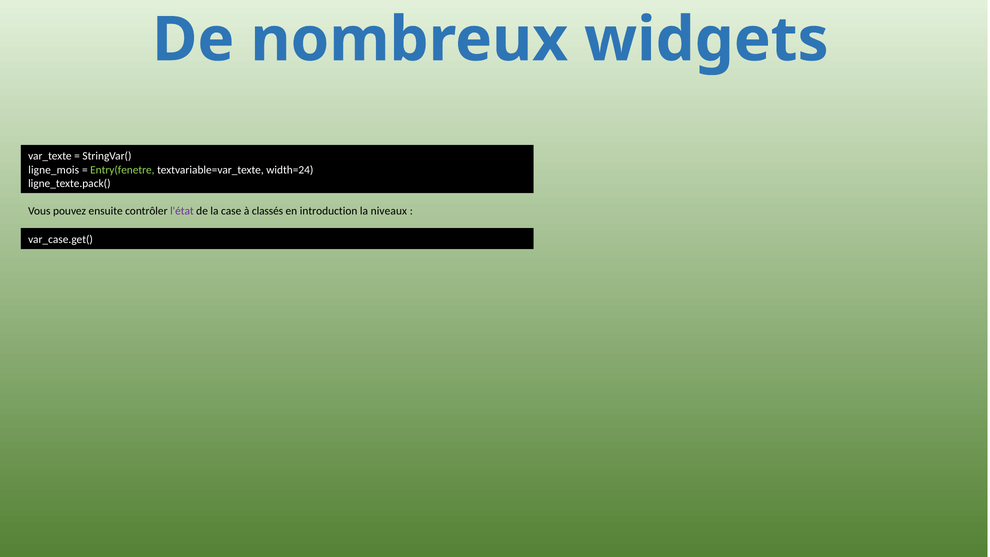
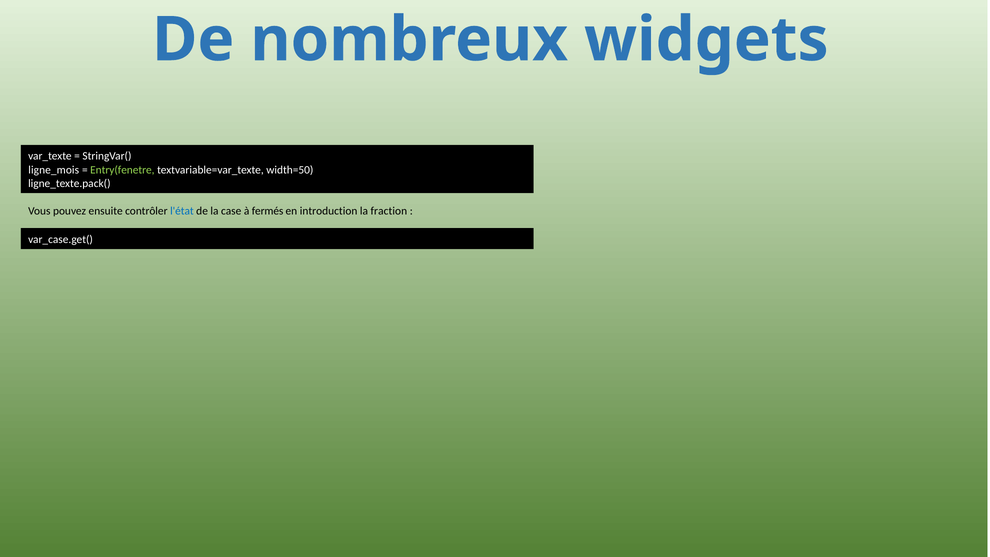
width=24: width=24 -> width=50
l'état colour: purple -> blue
classés: classés -> fermés
niveaux: niveaux -> fraction
